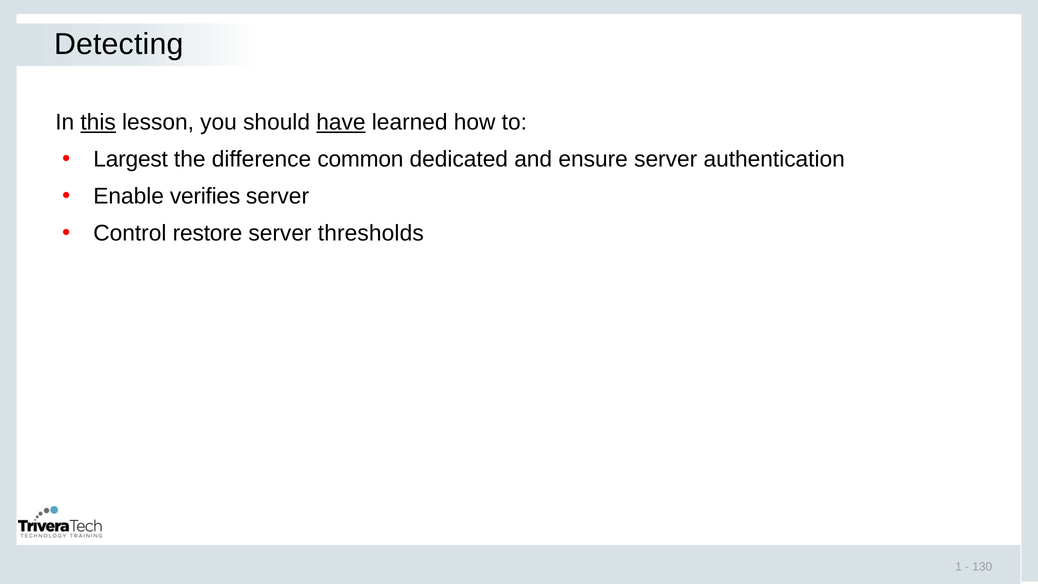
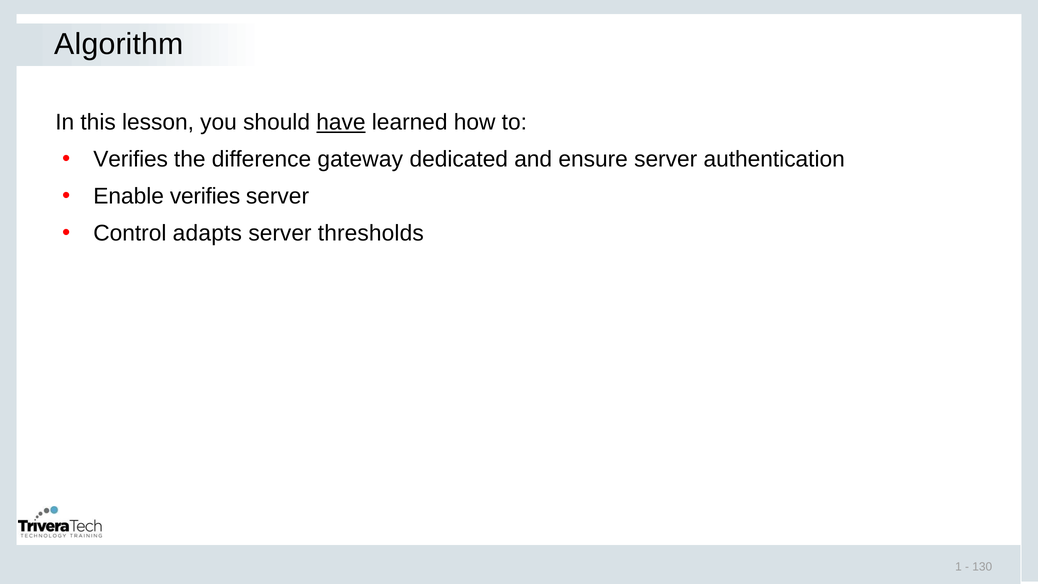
Detecting: Detecting -> Algorithm
this underline: present -> none
Largest at (131, 159): Largest -> Verifies
common: common -> gateway
restore: restore -> adapts
